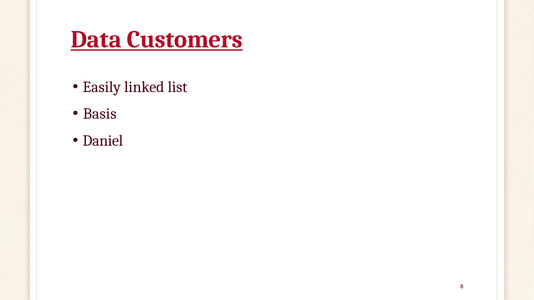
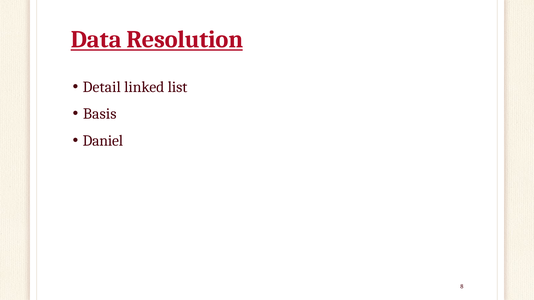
Customers: Customers -> Resolution
Easily: Easily -> Detail
